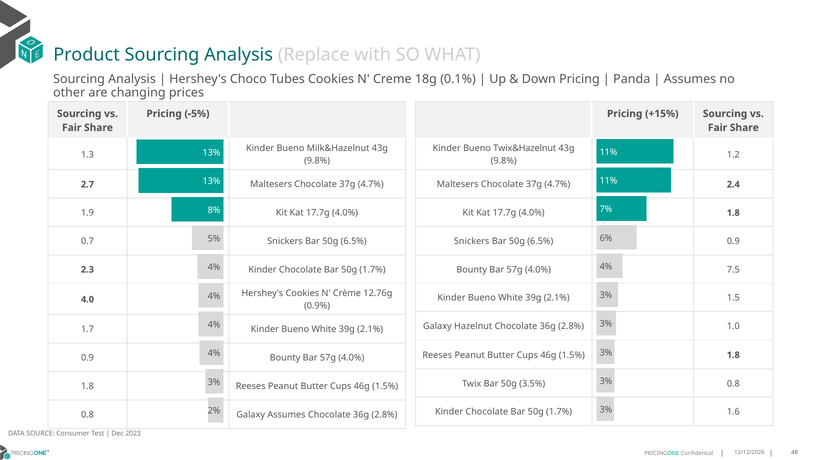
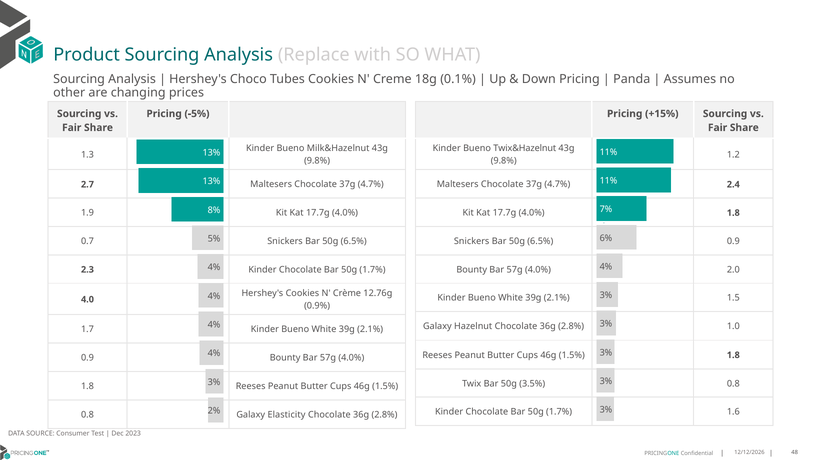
7.5: 7.5 -> 2.0
Galaxy Assumes: Assumes -> Elasticity
